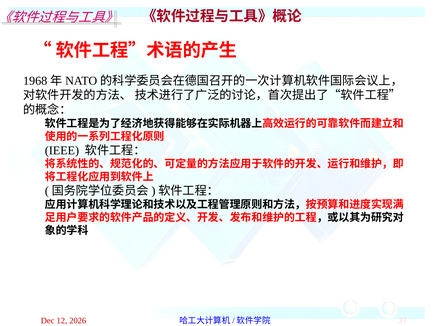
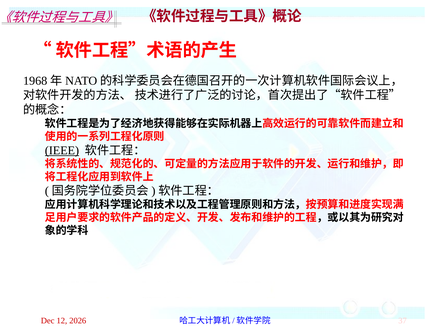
IEEE underline: none -> present
